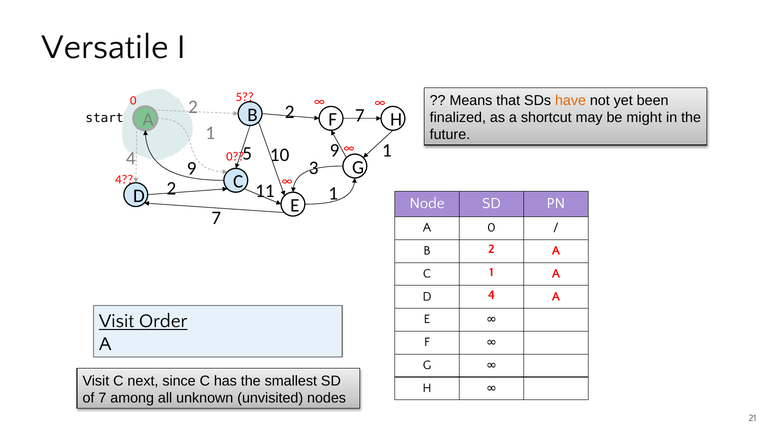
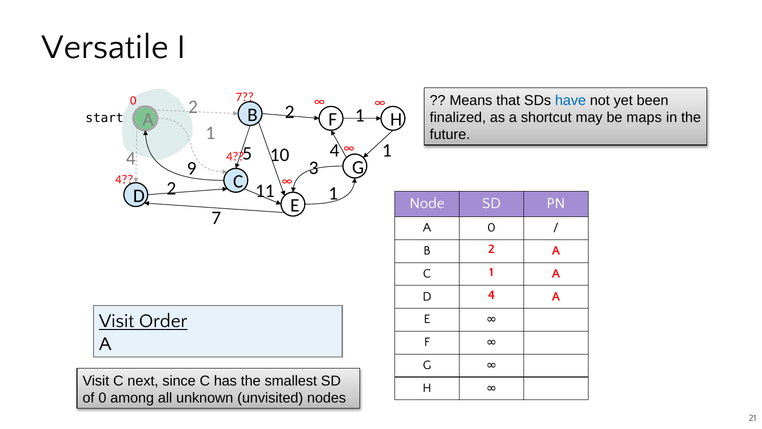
5 at (245, 97): 5 -> 7
have colour: orange -> blue
2 7: 7 -> 1
might: might -> maps
10 9: 9 -> 4
0 at (235, 156): 0 -> 4
of 7: 7 -> 0
